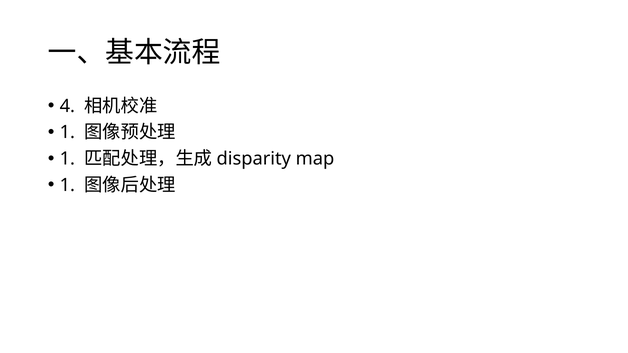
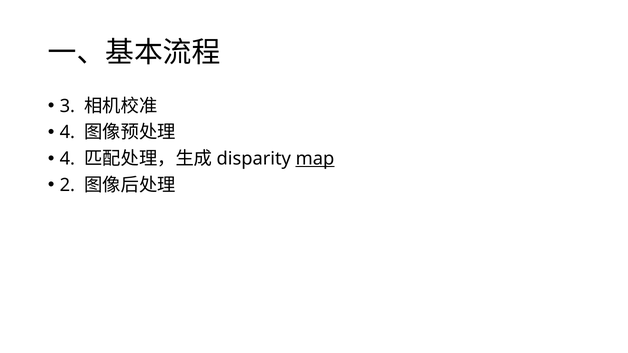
4: 4 -> 3
1 at (67, 133): 1 -> 4
1 at (67, 159): 1 -> 4
map underline: none -> present
1 at (67, 185): 1 -> 2
